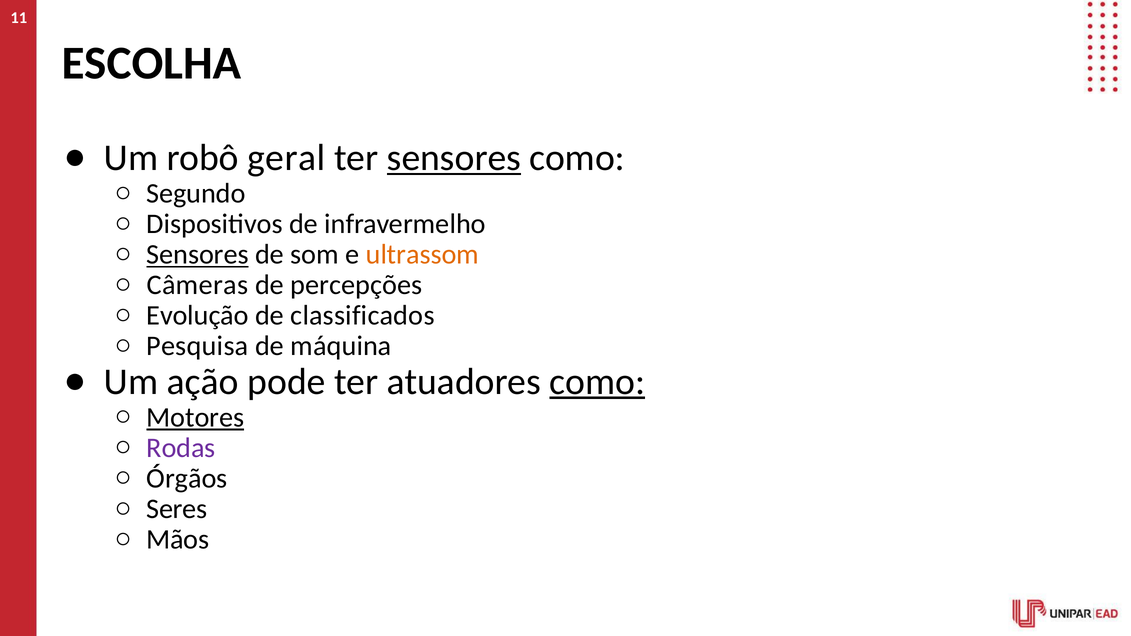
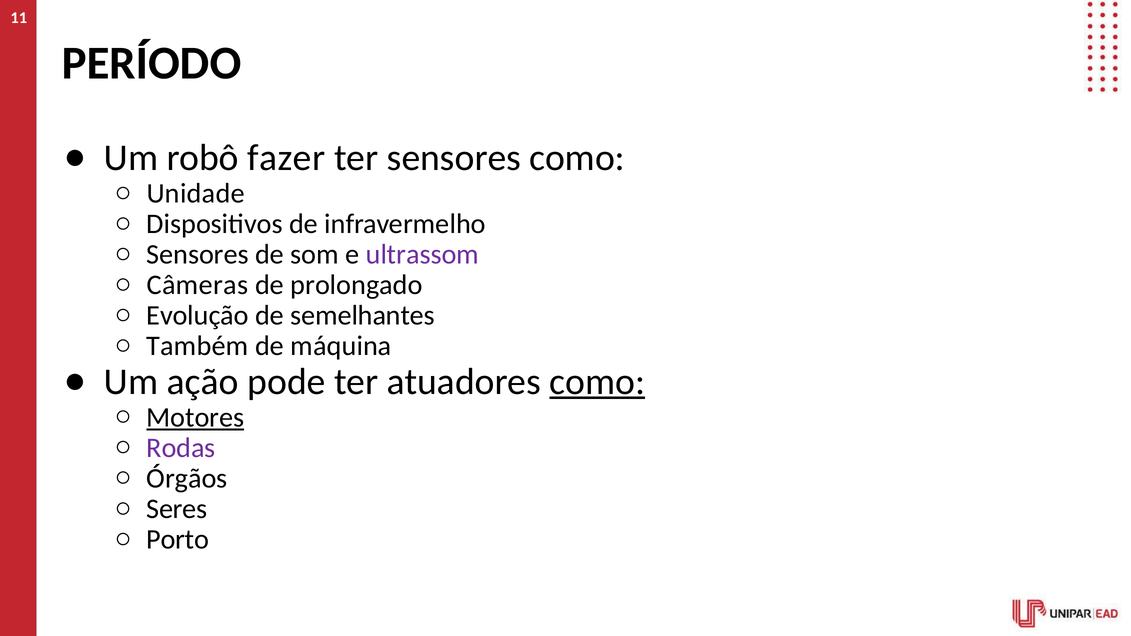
ESCOLHA: ESCOLHA -> PERÍODO
geral: geral -> fazer
sensores at (454, 158) underline: present -> none
Segundo: Segundo -> Unidade
Sensores at (198, 255) underline: present -> none
ultrassom colour: orange -> purple
percepções: percepções -> prolongado
classificados: classificados -> semelhantes
Pesquisa: Pesquisa -> Também
Mãos: Mãos -> Porto
